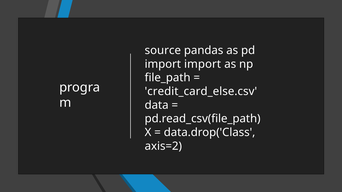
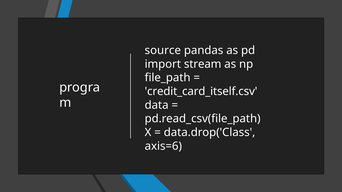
import import: import -> stream
credit_card_else.csv: credit_card_else.csv -> credit_card_itself.csv
axis=2: axis=2 -> axis=6
